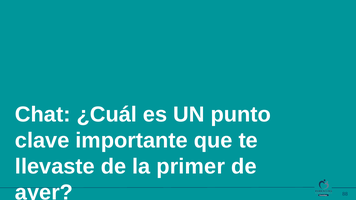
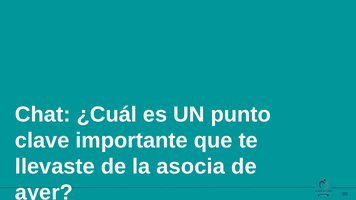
primer: primer -> asocia
